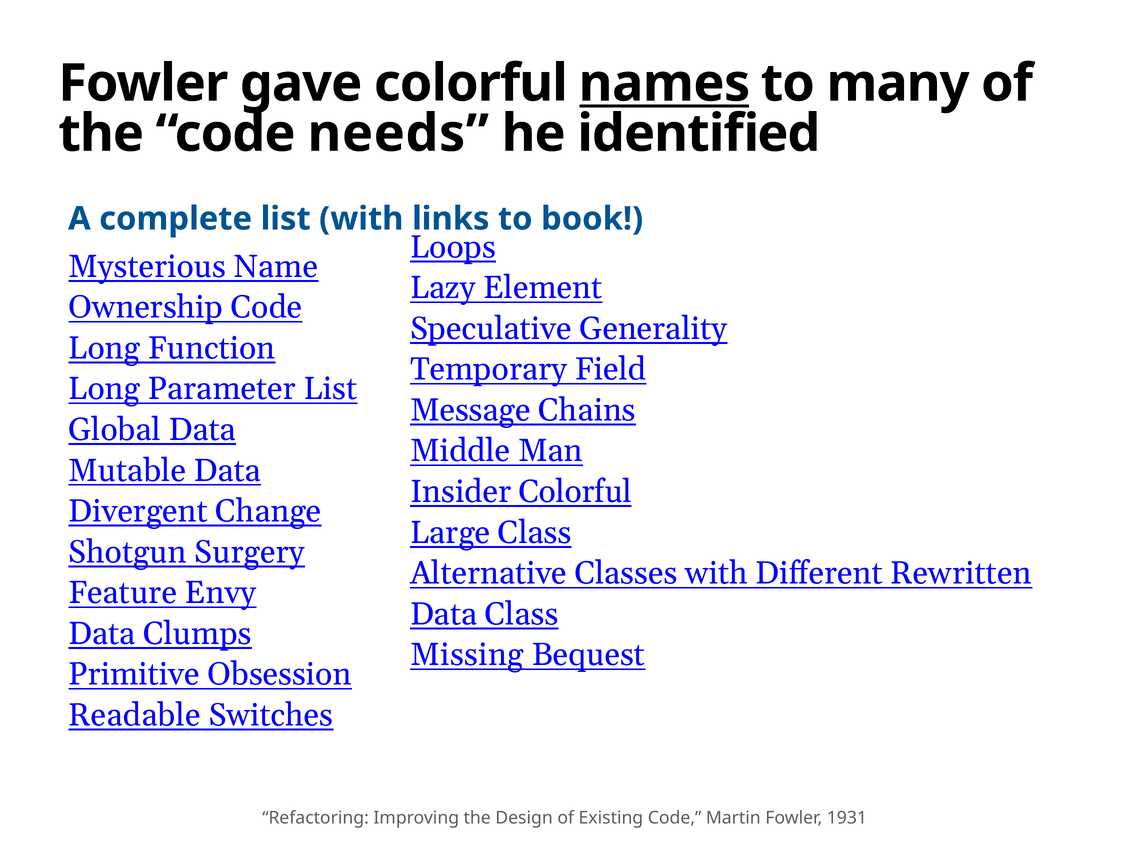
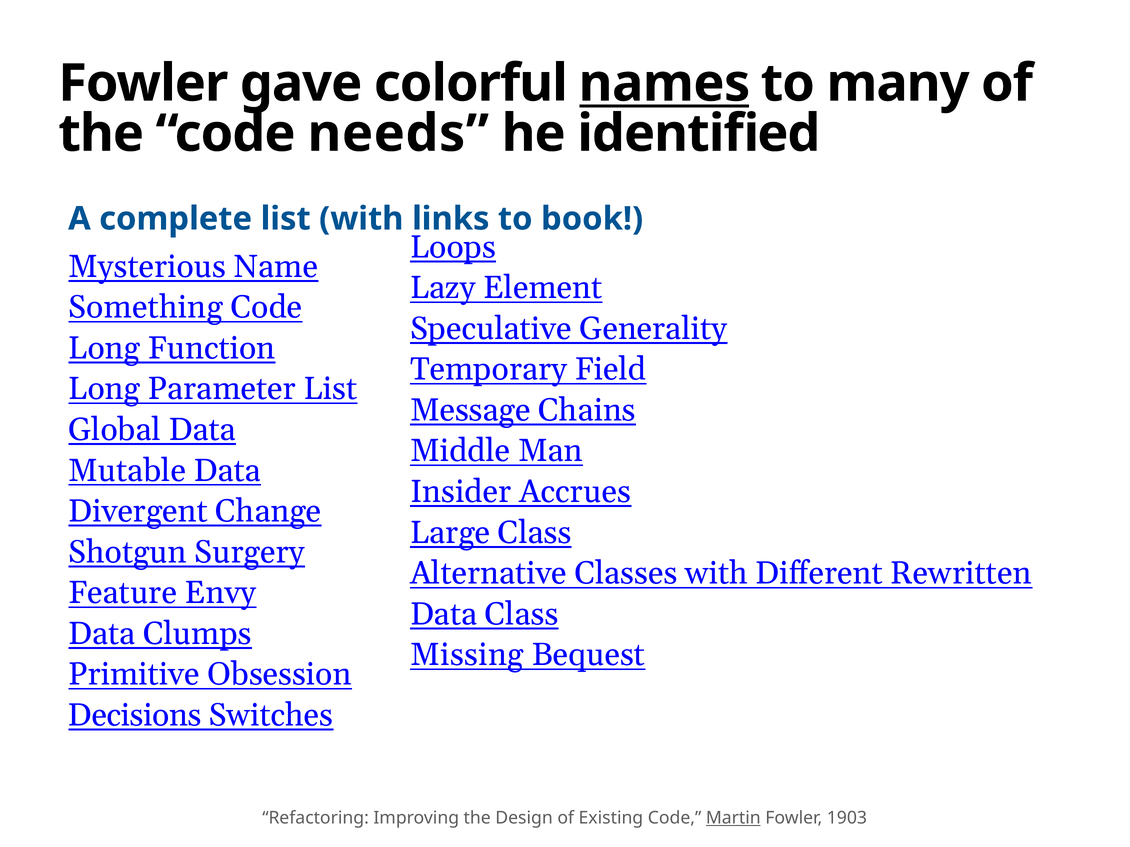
Ownership: Ownership -> Something
Insider Colorful: Colorful -> Accrues
Readable: Readable -> Decisions
Martin underline: none -> present
1931: 1931 -> 1903
